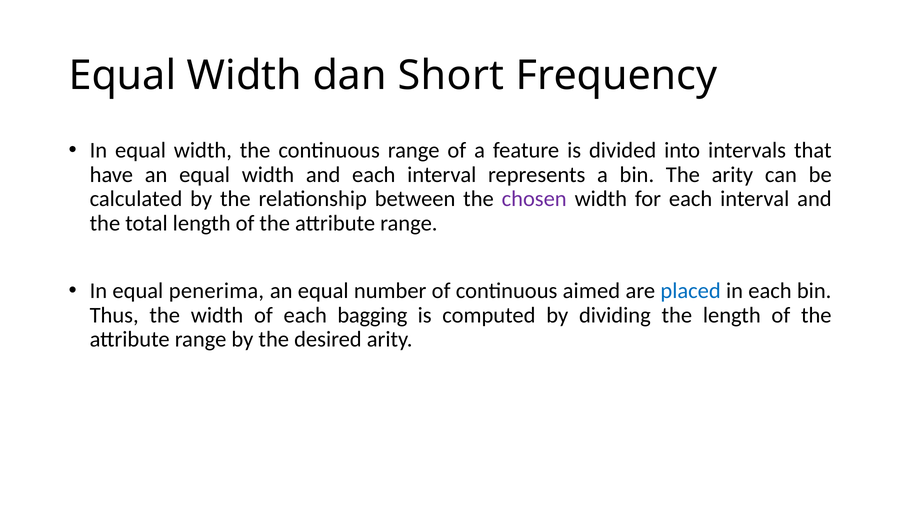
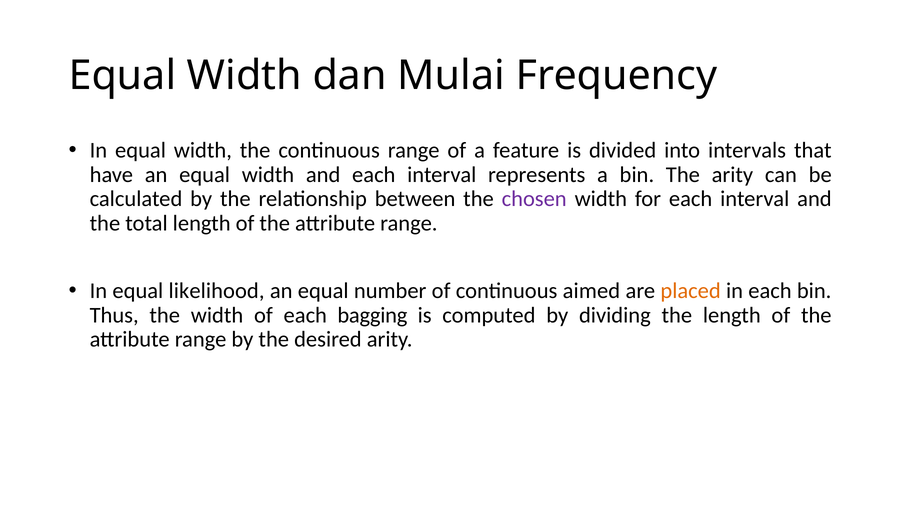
Short: Short -> Mulai
penerima: penerima -> likelihood
placed colour: blue -> orange
